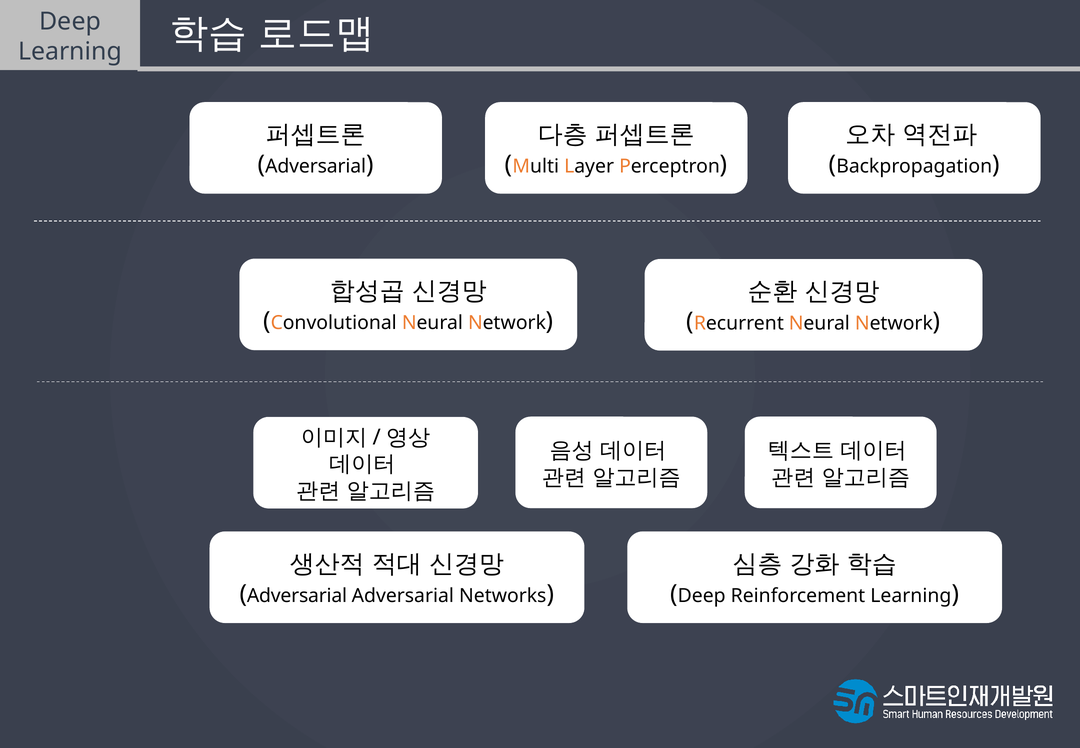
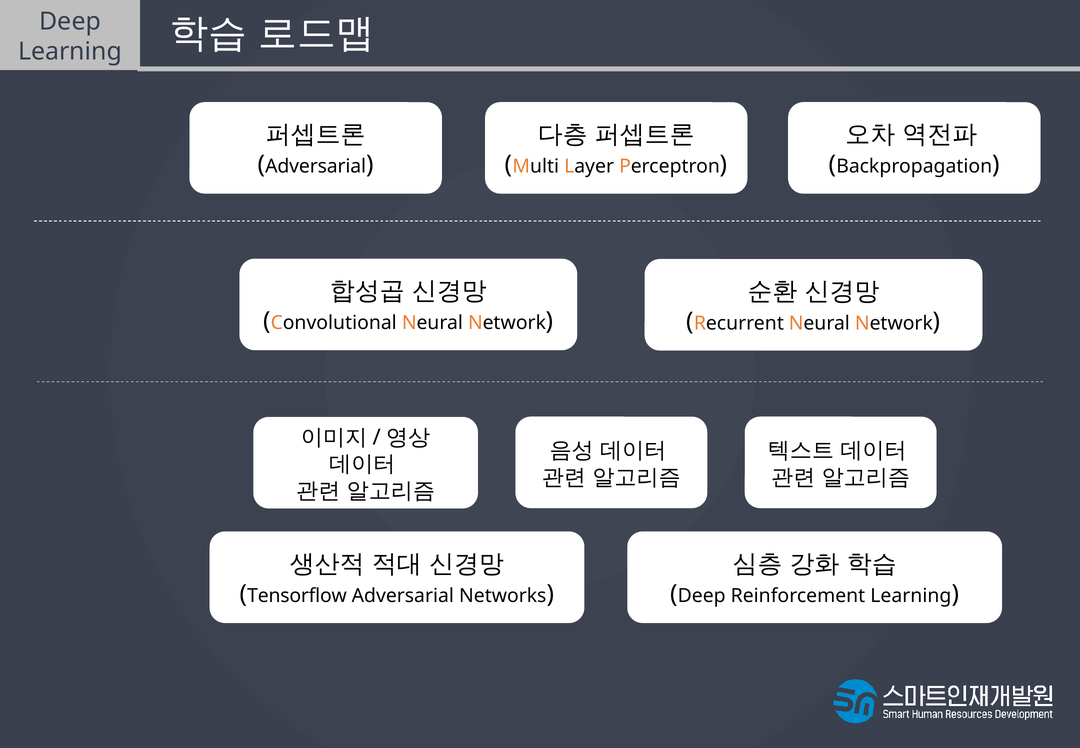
Adversarial at (297, 596): Adversarial -> Tensorflow
